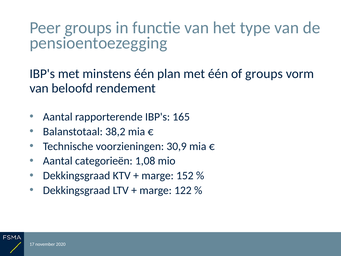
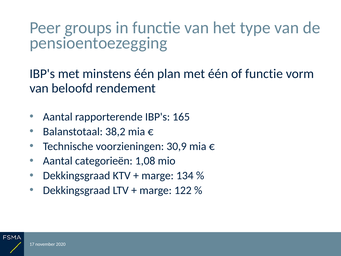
of groups: groups -> functie
152: 152 -> 134
